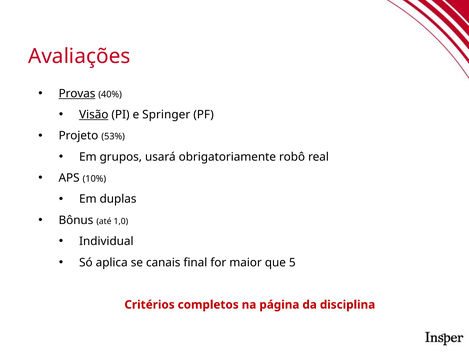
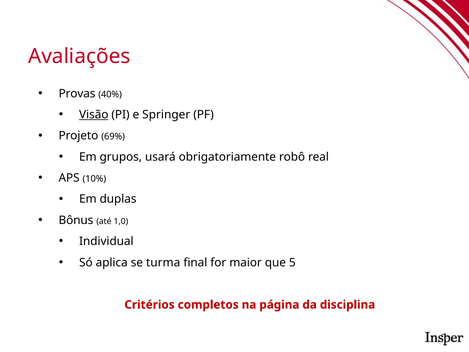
Provas underline: present -> none
53%: 53% -> 69%
canais: canais -> turma
